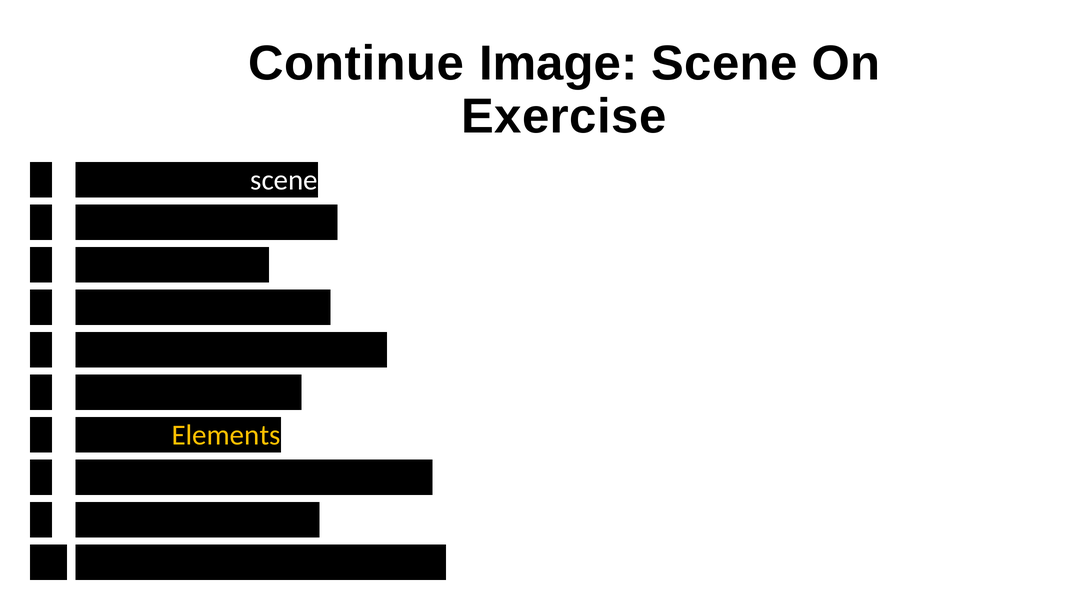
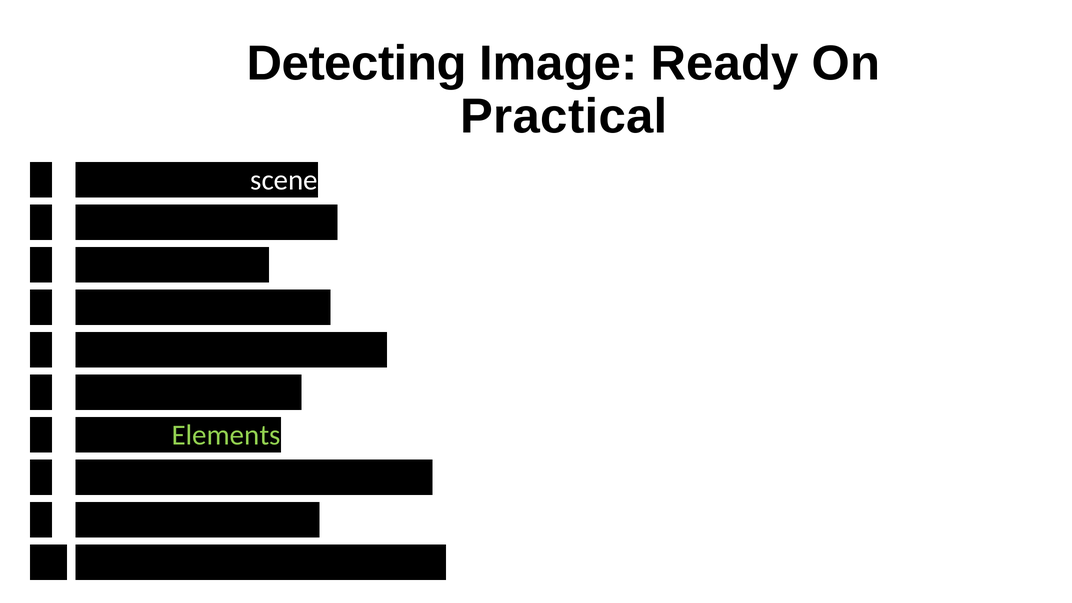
Continue: Continue -> Detecting
Image Scene: Scene -> Ready
Exercise: Exercise -> Practical
Elements colour: yellow -> light green
